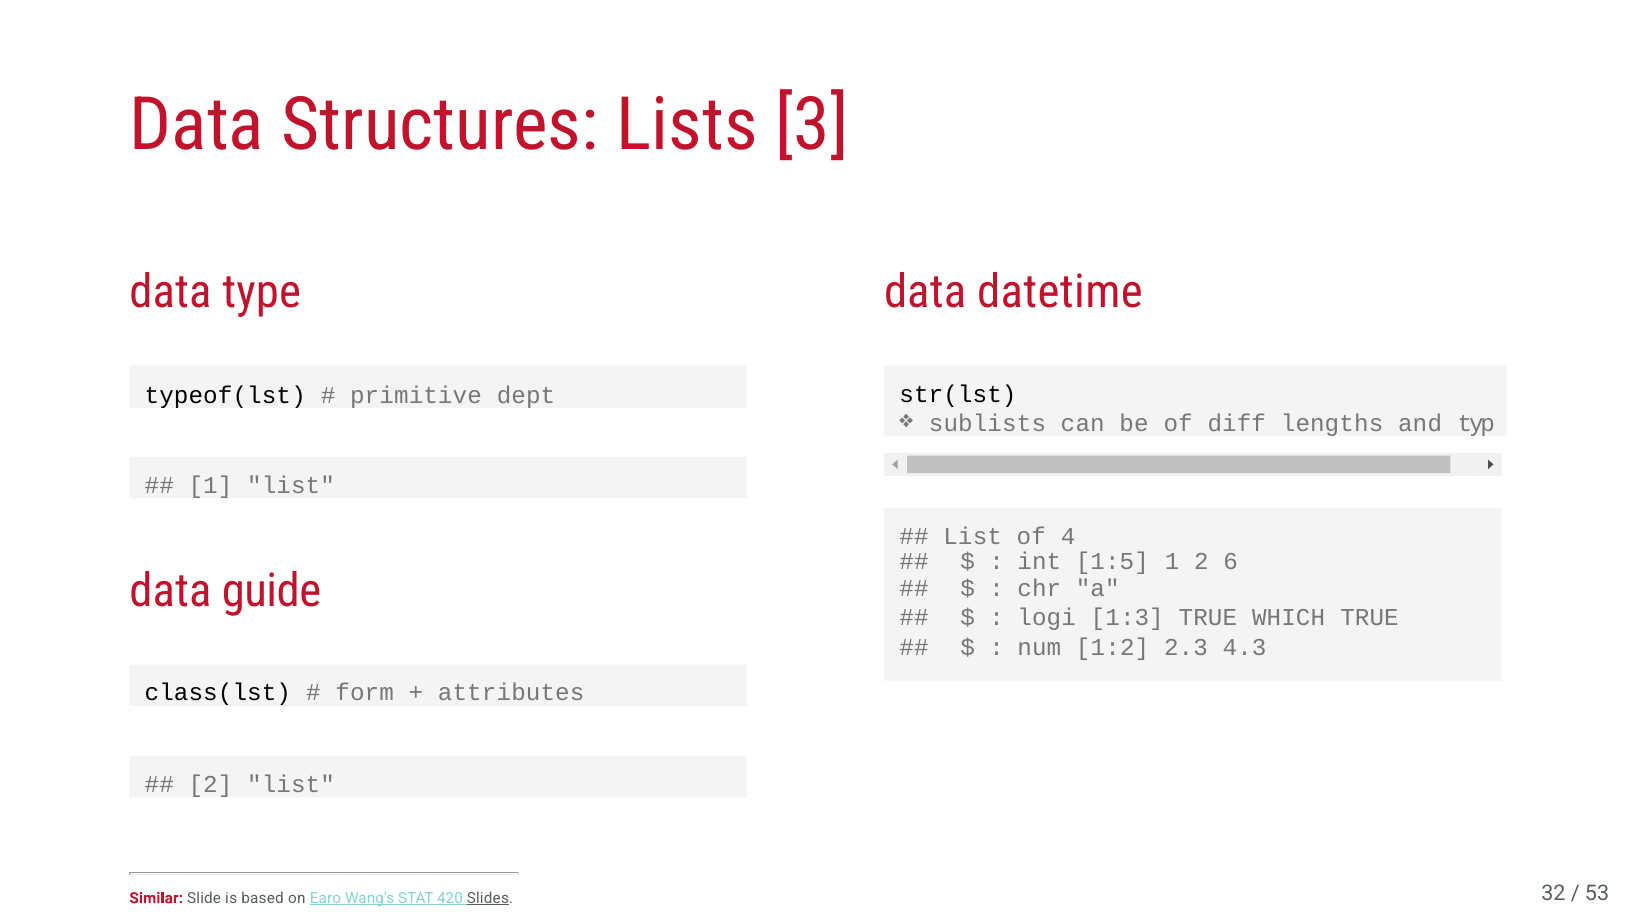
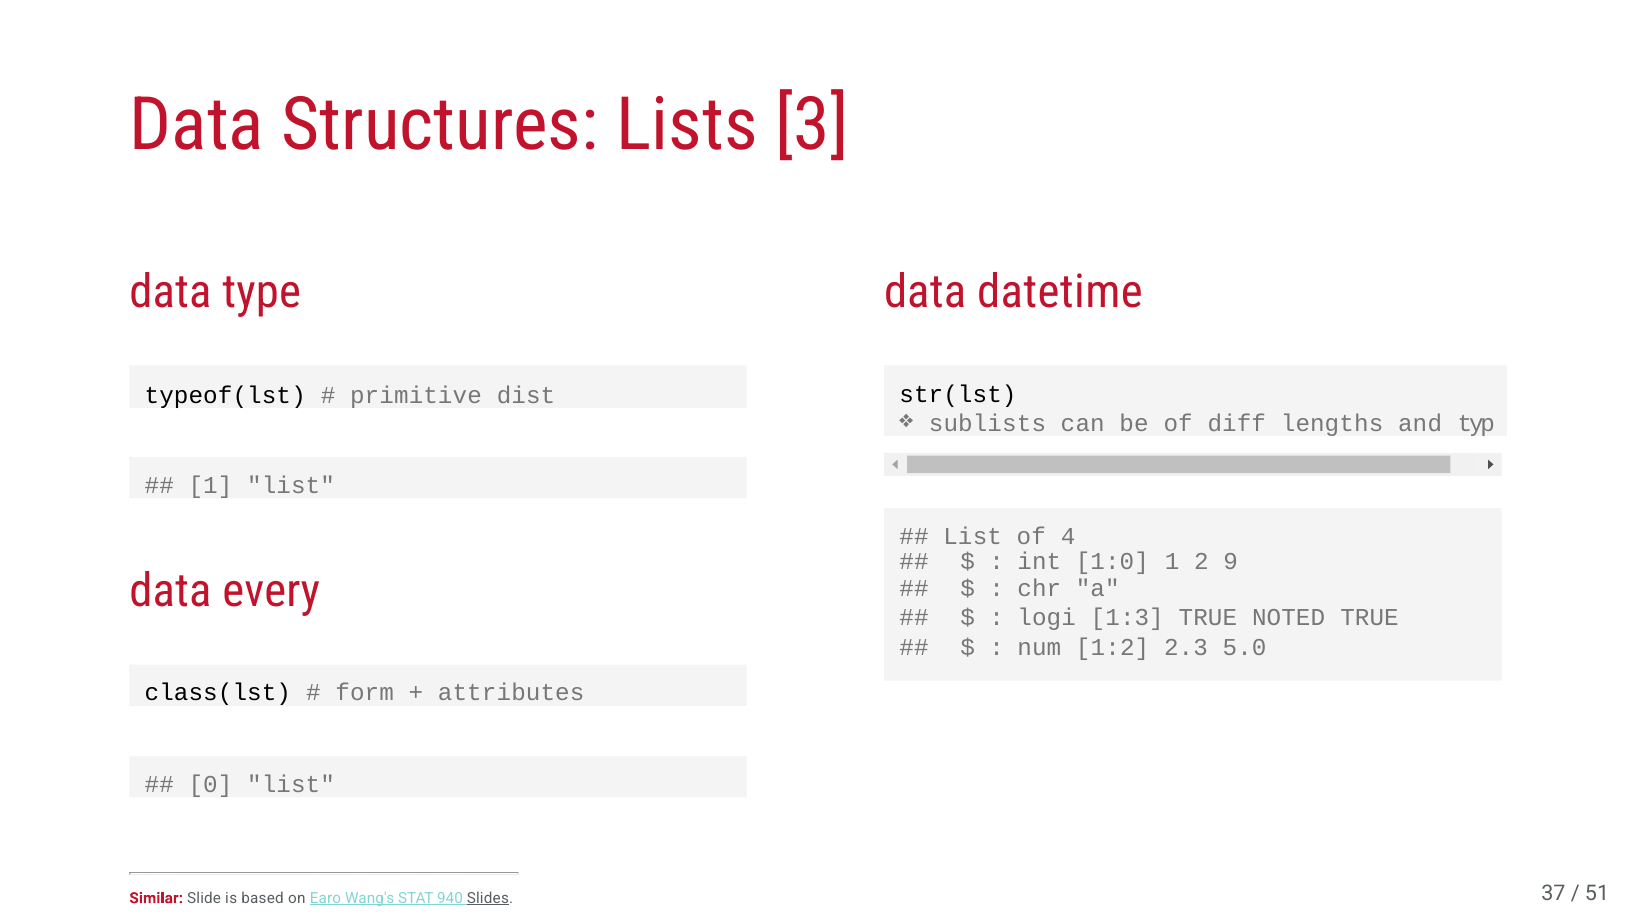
dept: dept -> dist
1:5: 1:5 -> 1:0
6: 6 -> 9
guide: guide -> every
WHICH: WHICH -> NOTED
4.3: 4.3 -> 5.0
2 at (210, 785): 2 -> 0
420: 420 -> 940
32: 32 -> 37
53: 53 -> 51
